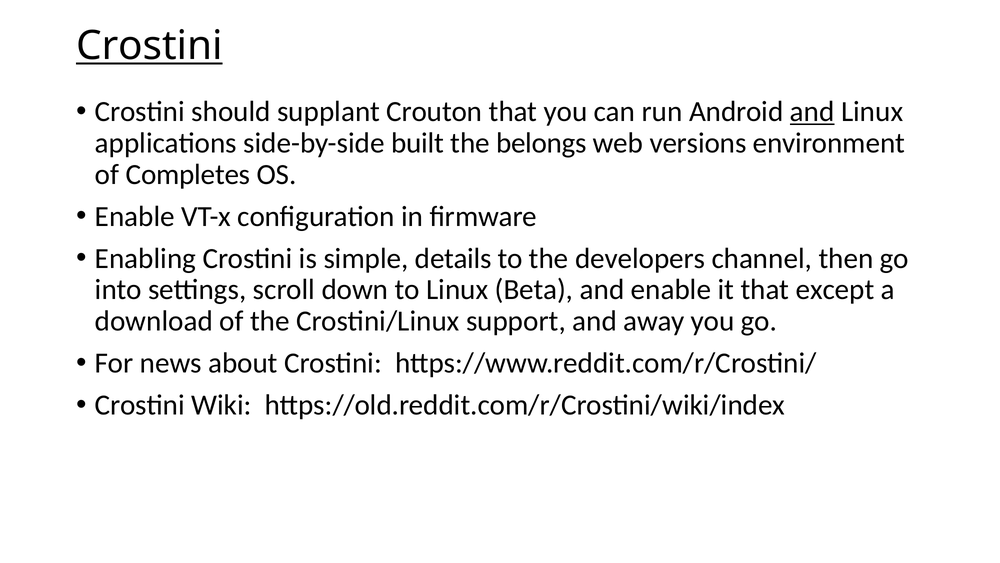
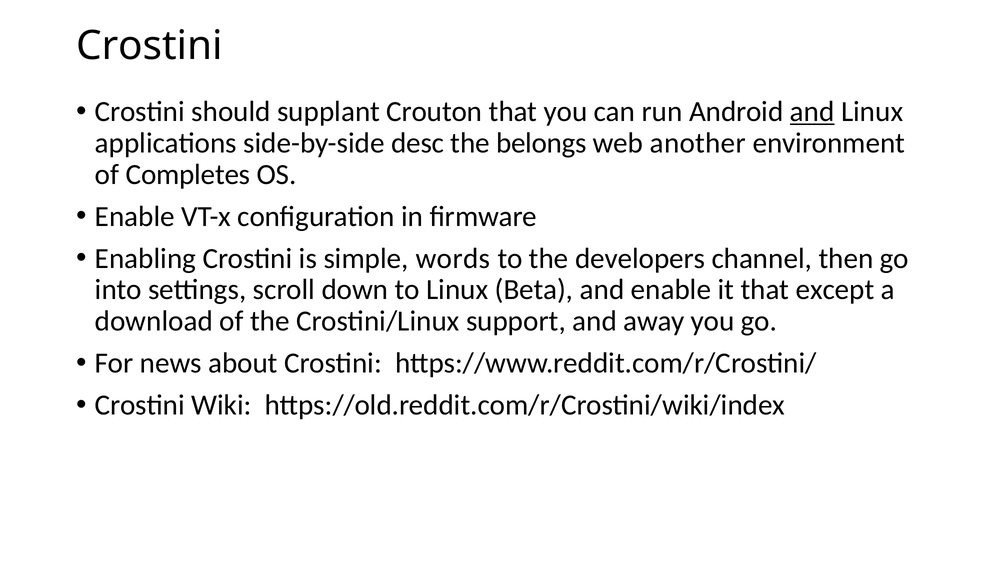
Crostini at (149, 46) underline: present -> none
built: built -> desc
versions: versions -> another
details: details -> words
